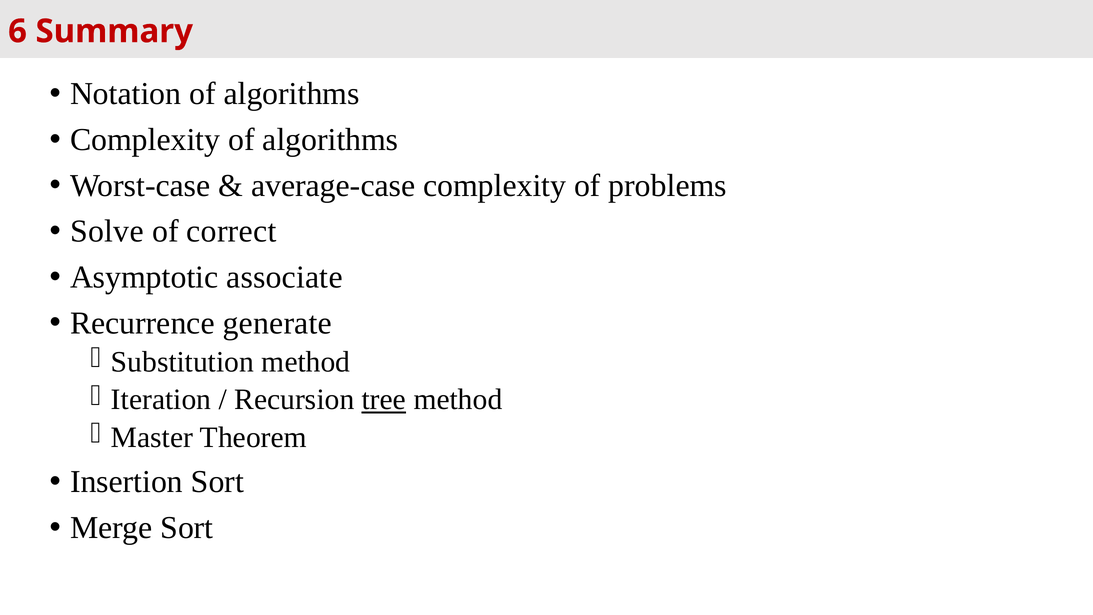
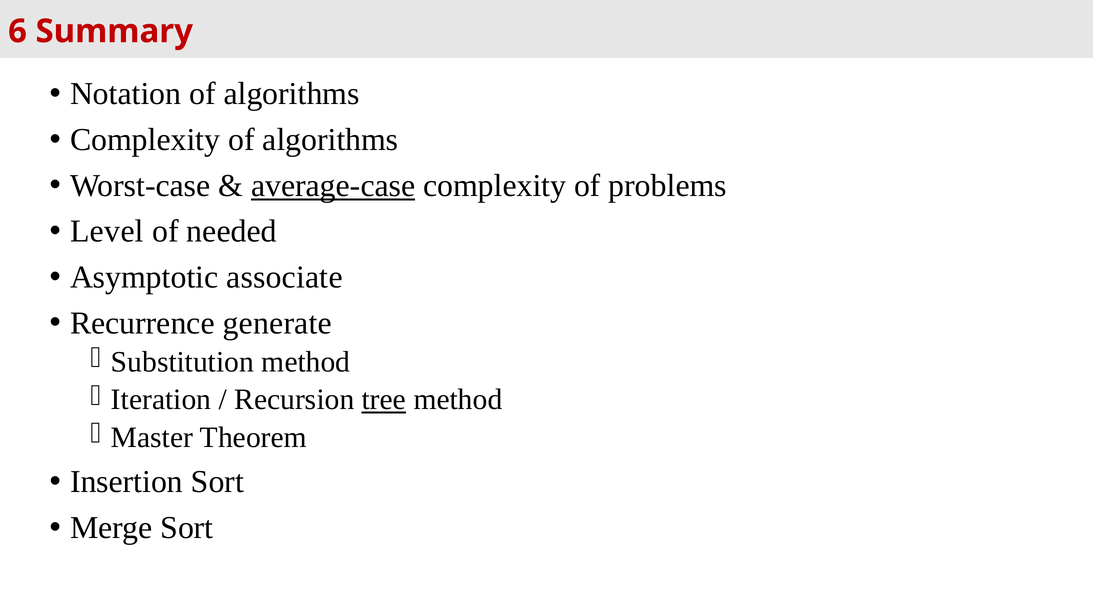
average-case underline: none -> present
Solve: Solve -> Level
correct: correct -> needed
